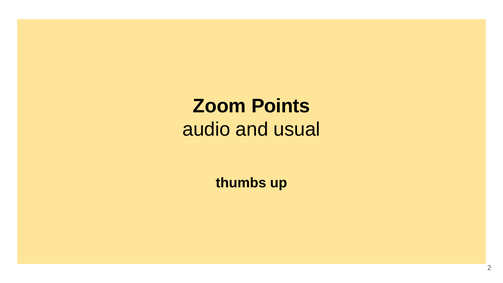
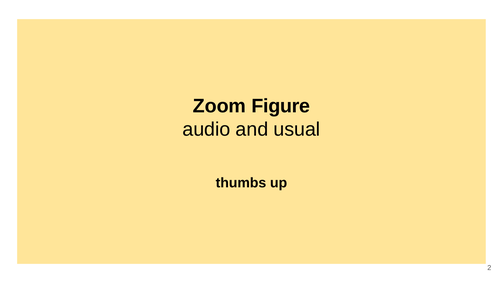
Points: Points -> Figure
